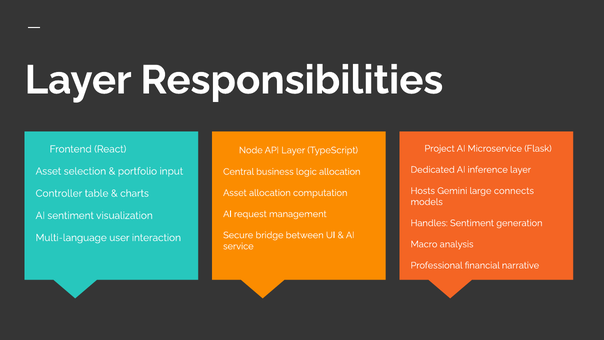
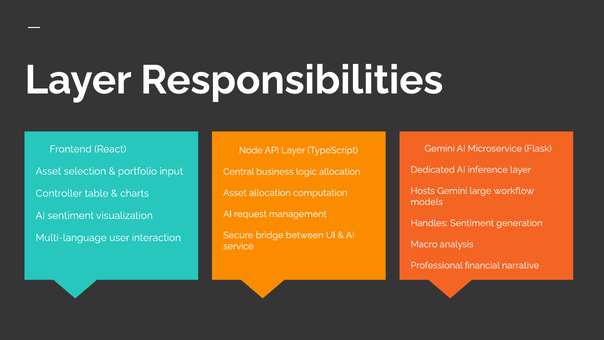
Project at (440, 148): Project -> Gemini
connects: connects -> workflow
